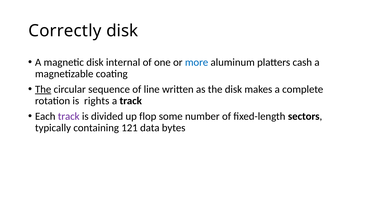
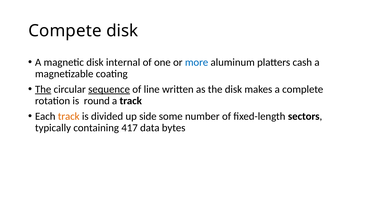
Correctly: Correctly -> Compete
sequence underline: none -> present
rights: rights -> round
track at (69, 117) colour: purple -> orange
flop: flop -> side
121: 121 -> 417
